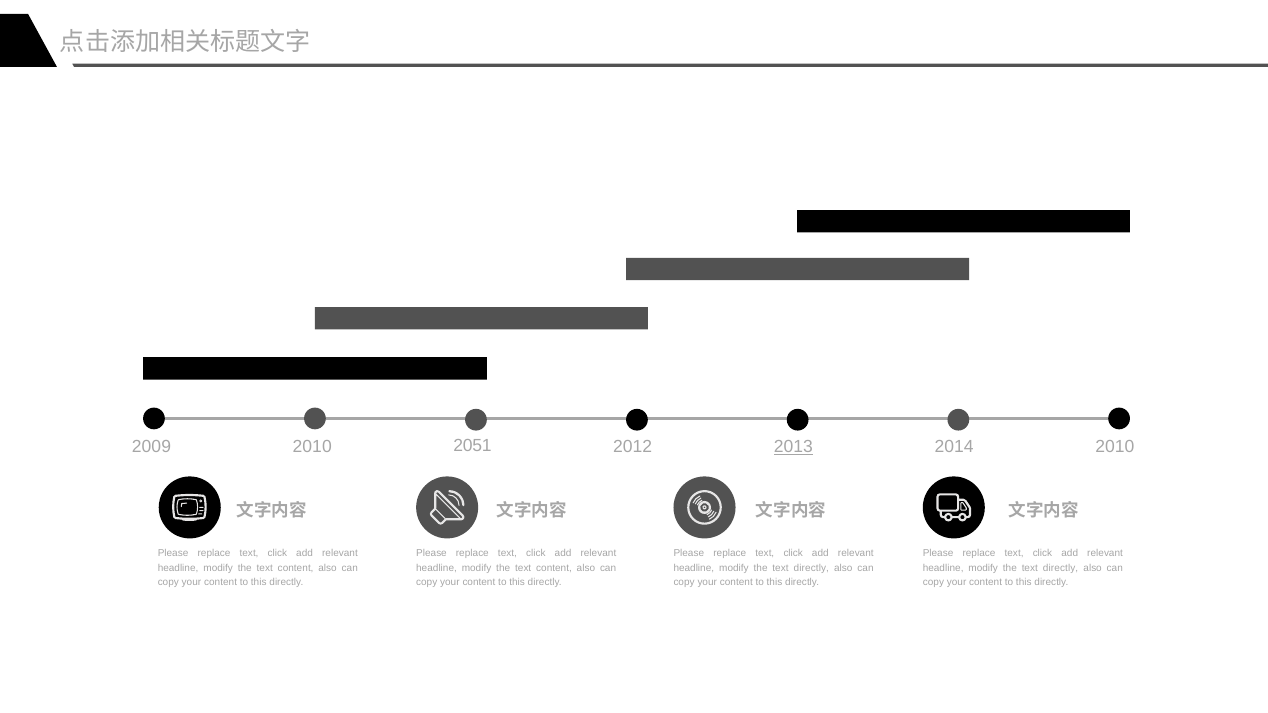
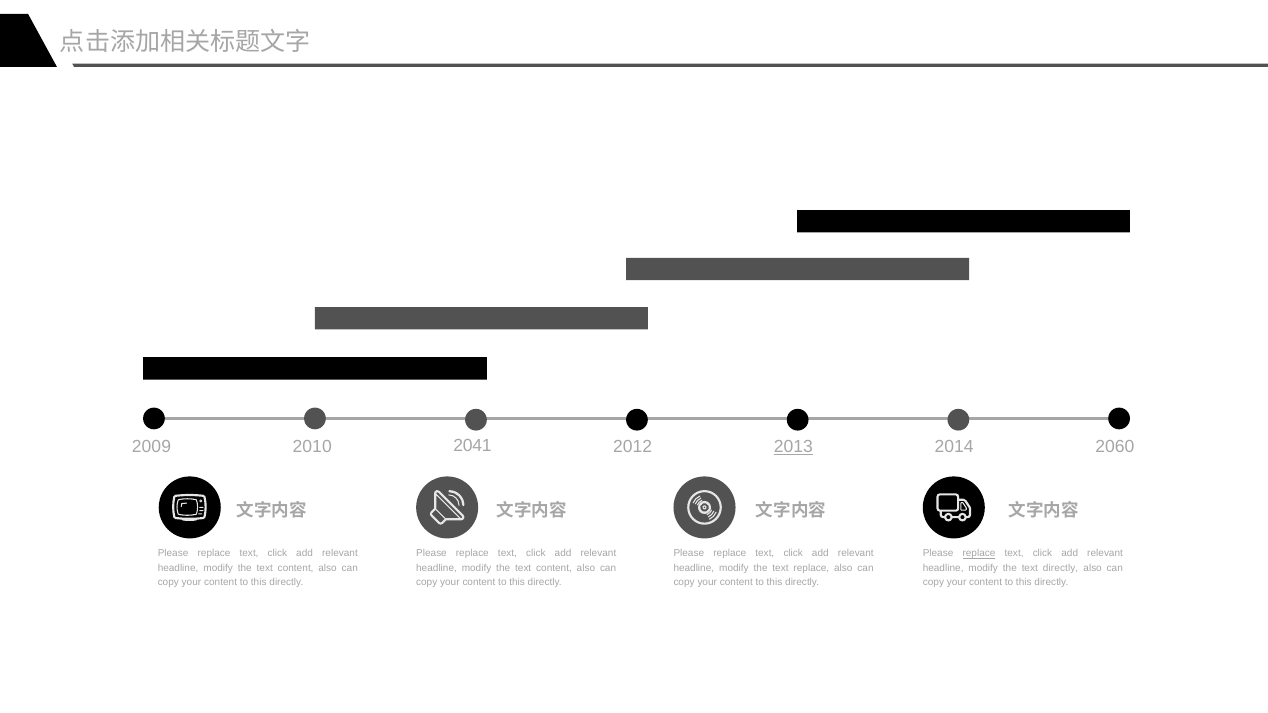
2051: 2051 -> 2041
2010 at (1115, 447): 2010 -> 2060
replace at (979, 554) underline: none -> present
directly at (811, 568): directly -> replace
